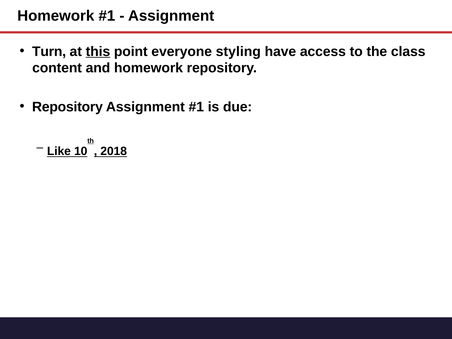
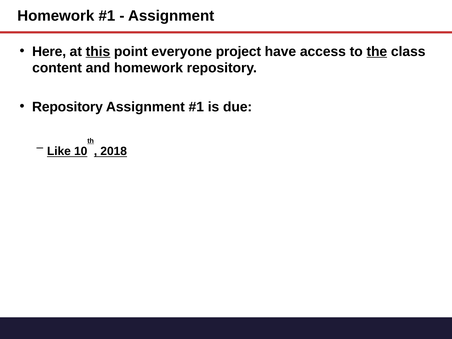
Turn: Turn -> Here
styling: styling -> project
the underline: none -> present
